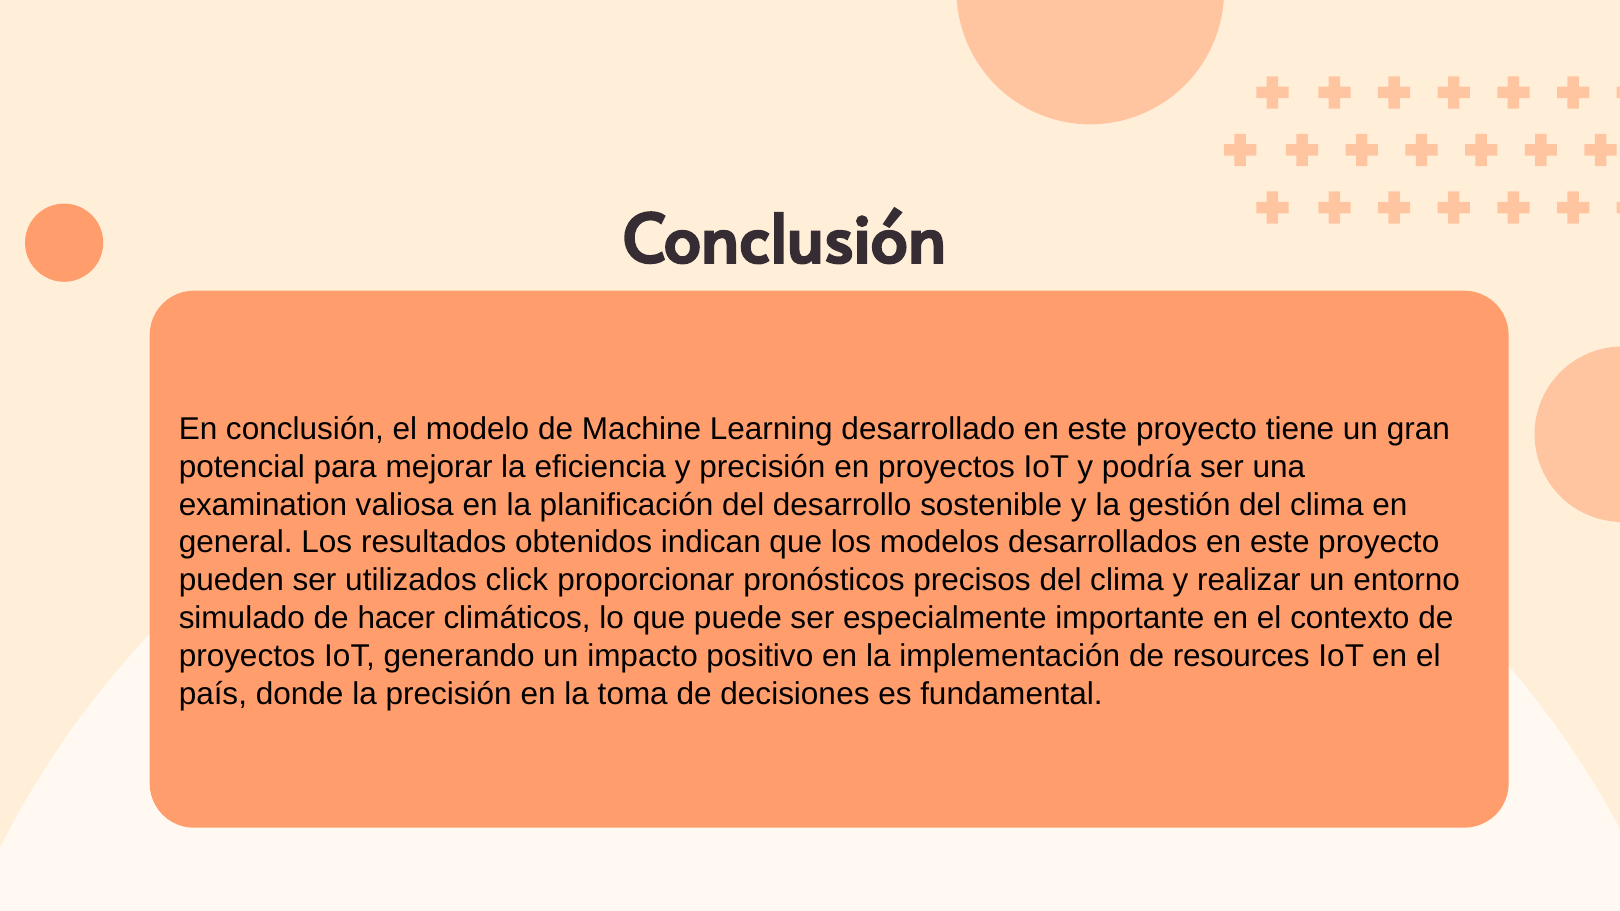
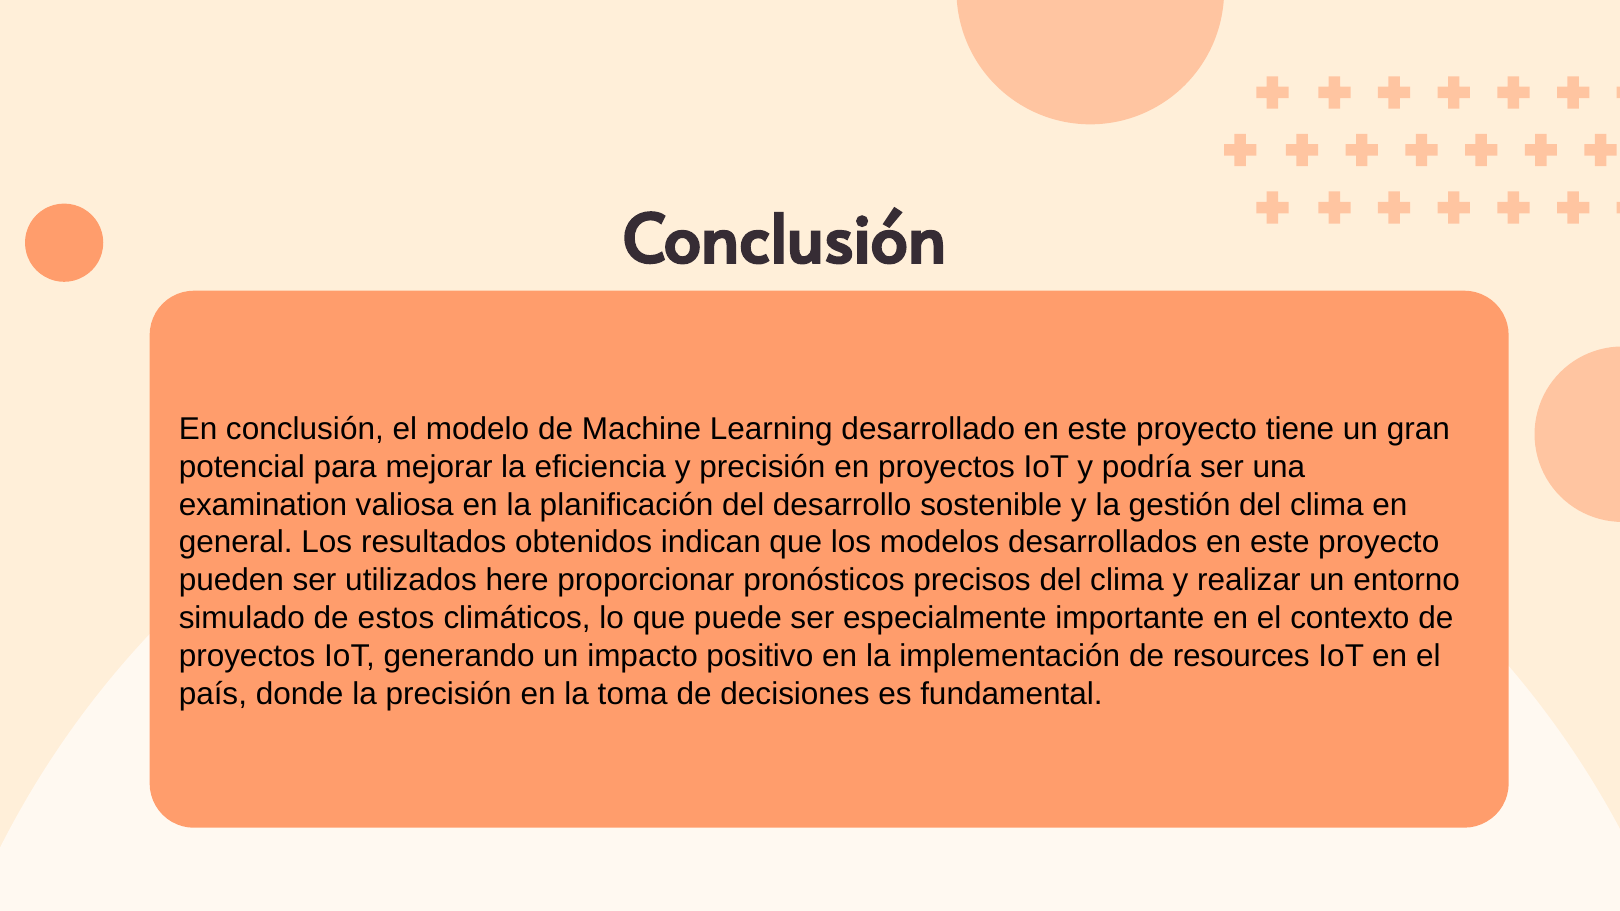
click: click -> here
hacer: hacer -> estos
